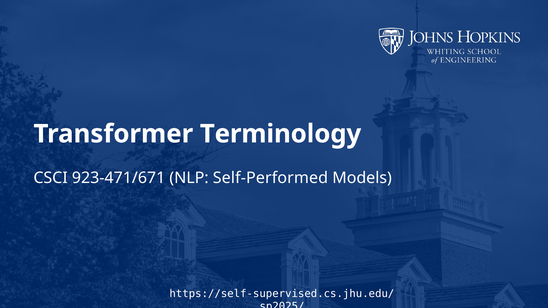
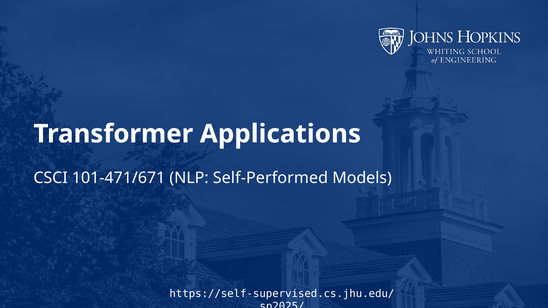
Terminology: Terminology -> Applications
923-471/671: 923-471/671 -> 101-471/671
